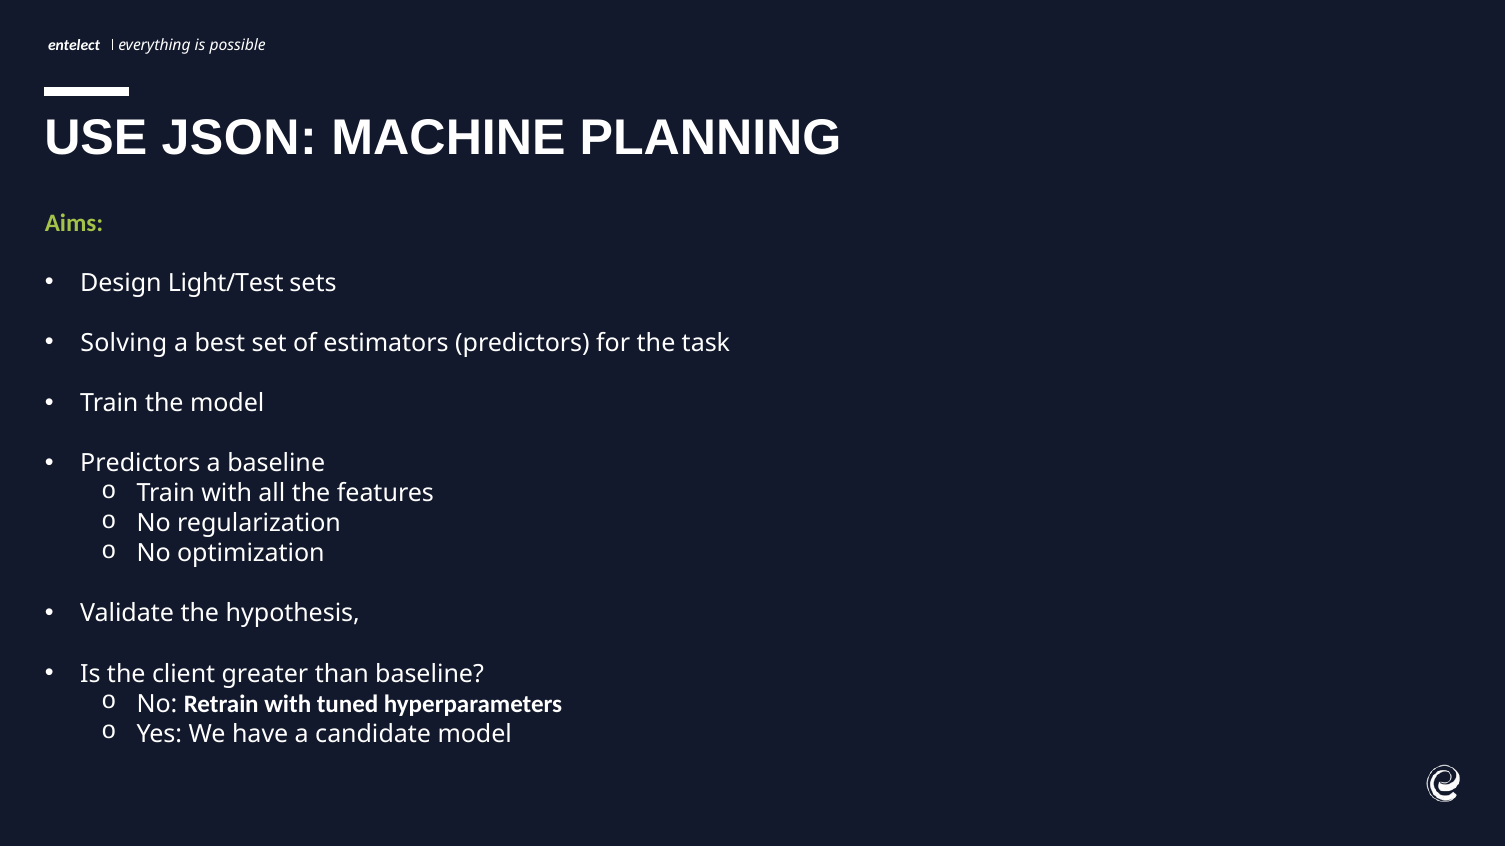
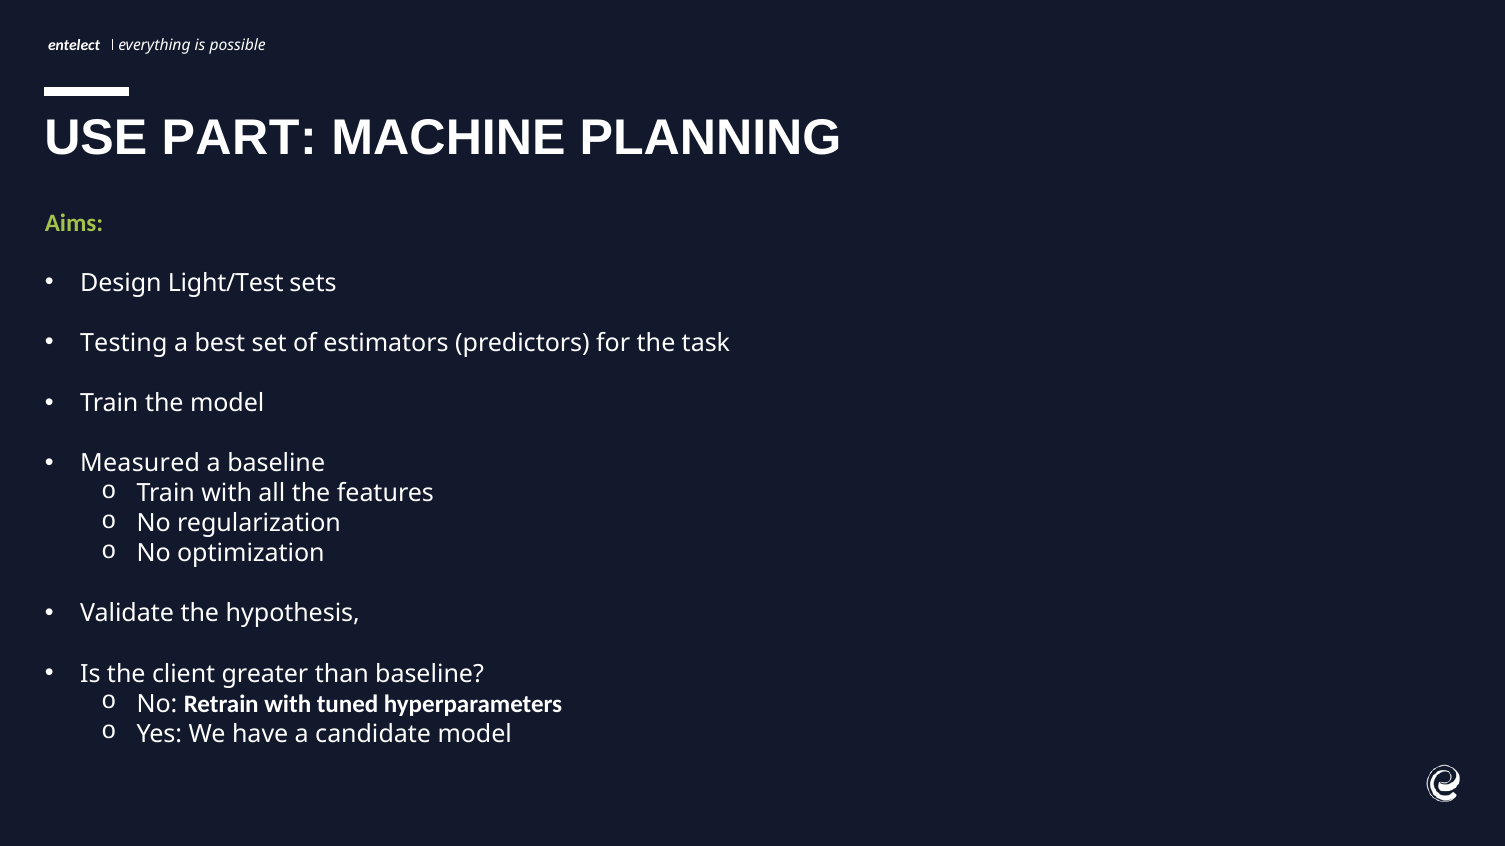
JSON: JSON -> PART
Solving: Solving -> Testing
Predictors at (140, 464): Predictors -> Measured
